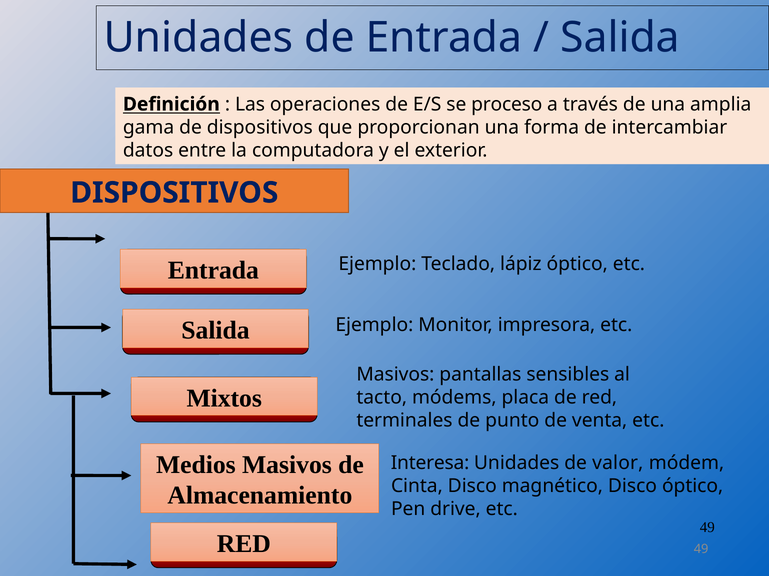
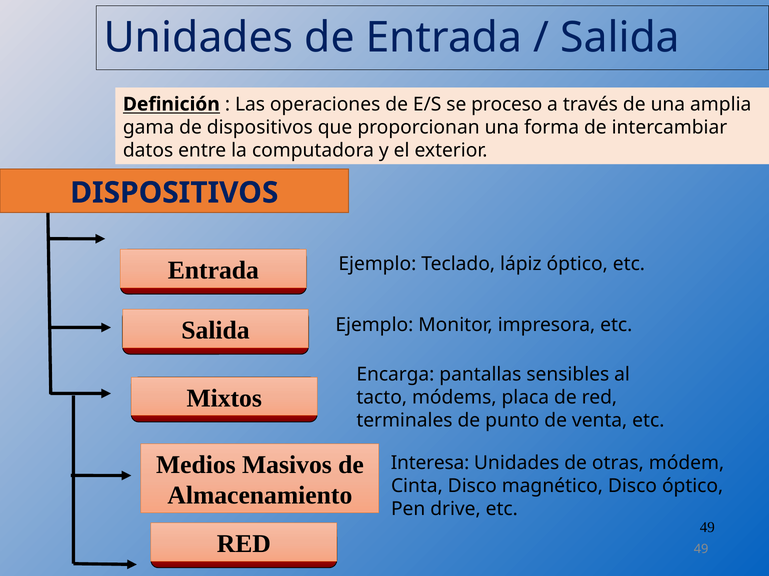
Masivos at (395, 375): Masivos -> Encarga
valor: valor -> otras
